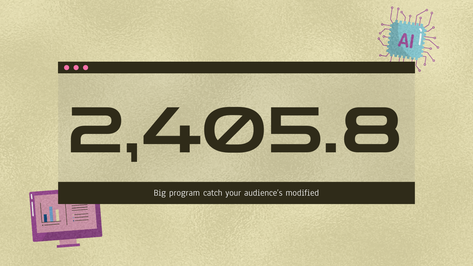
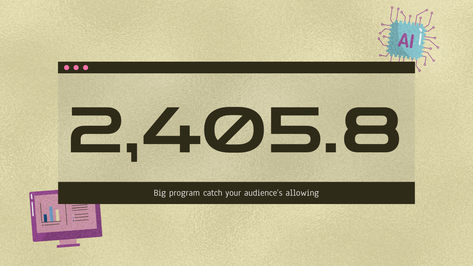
modified: modified -> allowing
